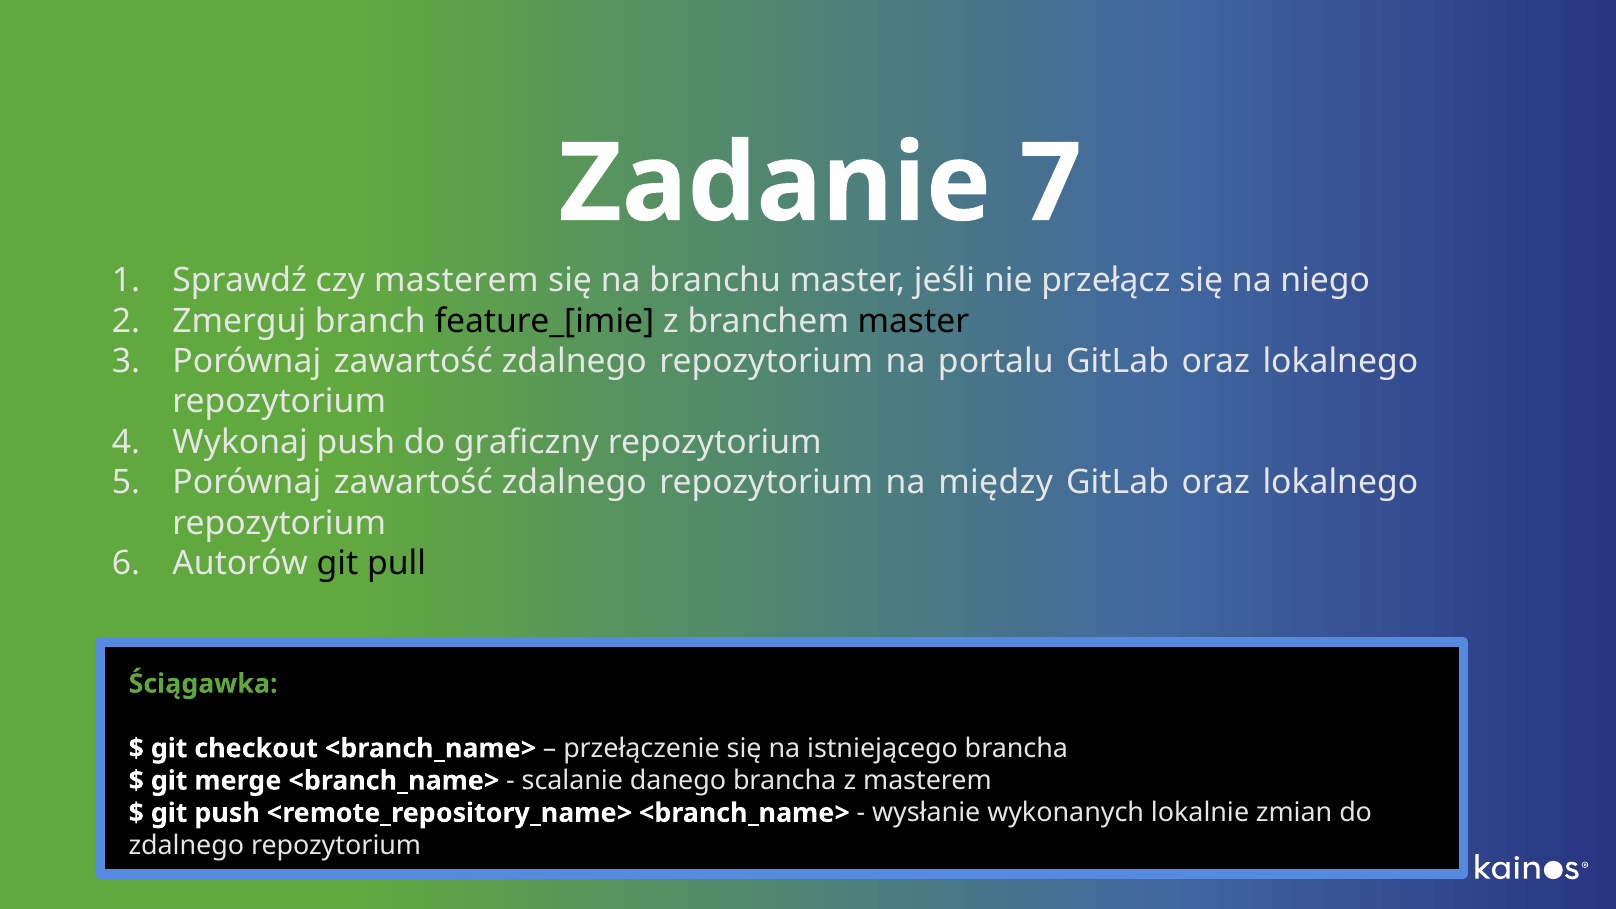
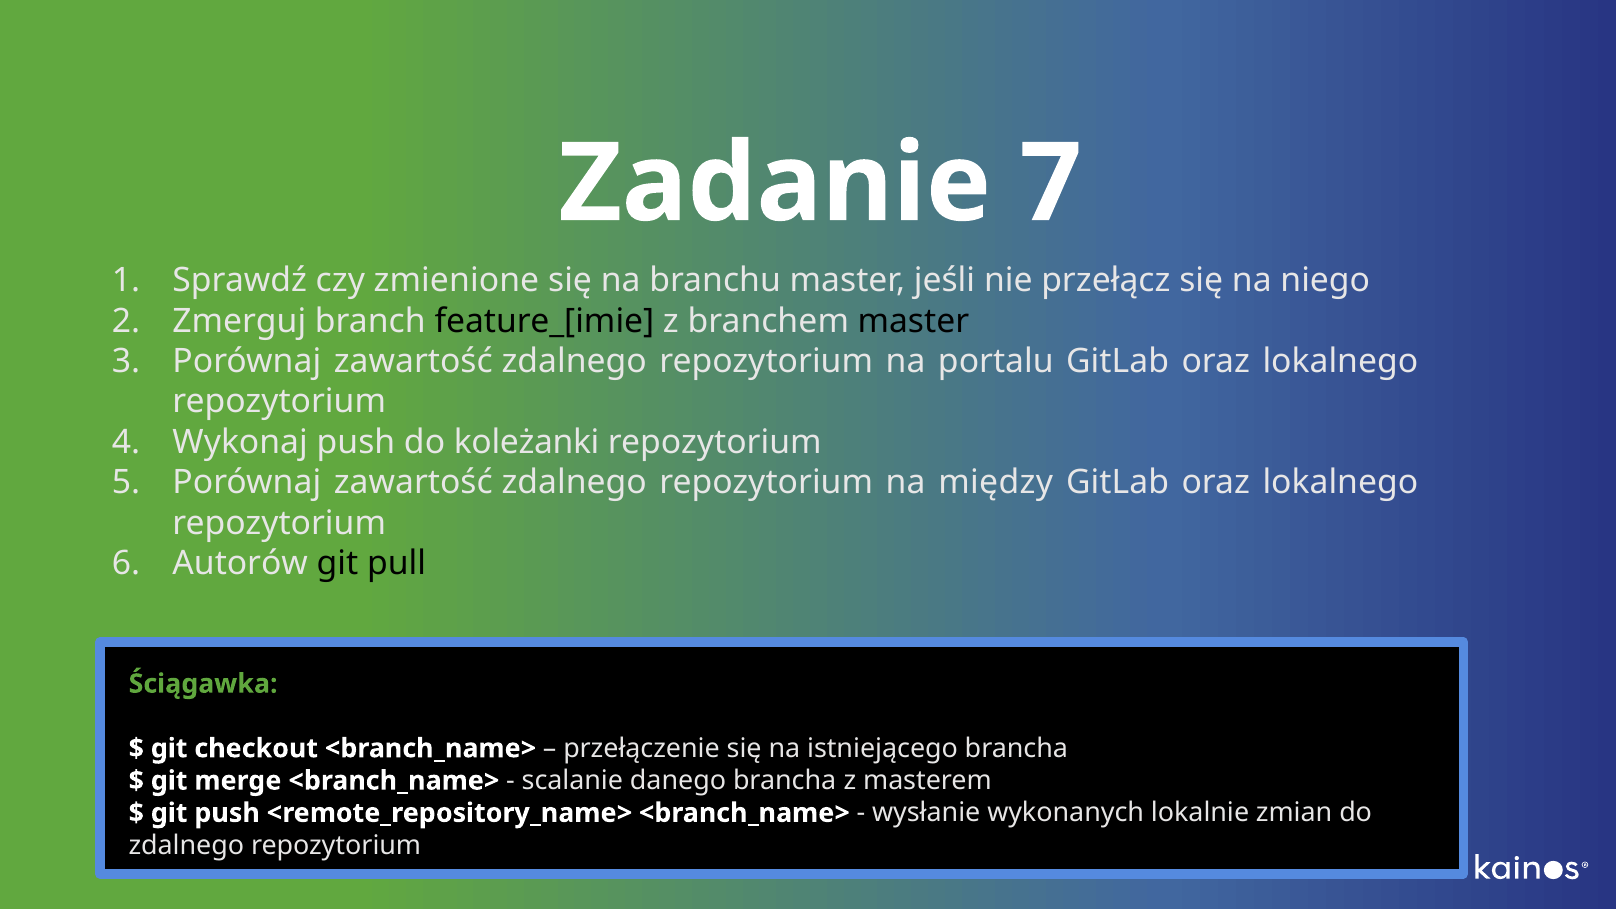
czy masterem: masterem -> zmienione
graficzny: graficzny -> koleżanki
